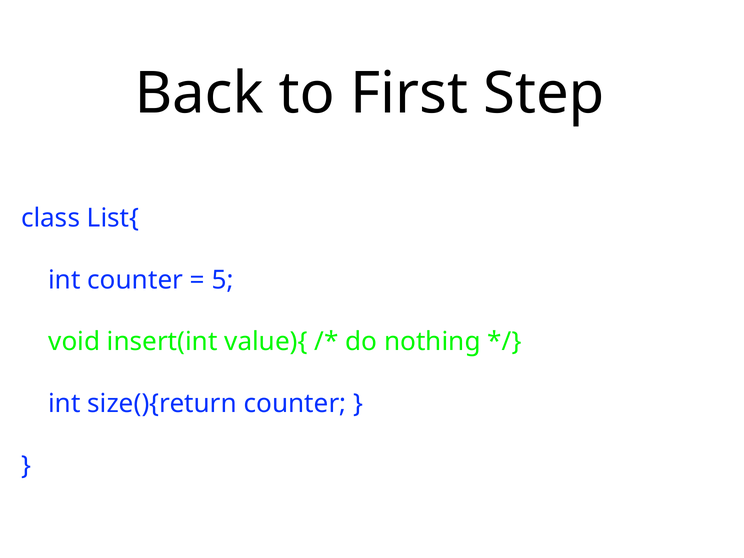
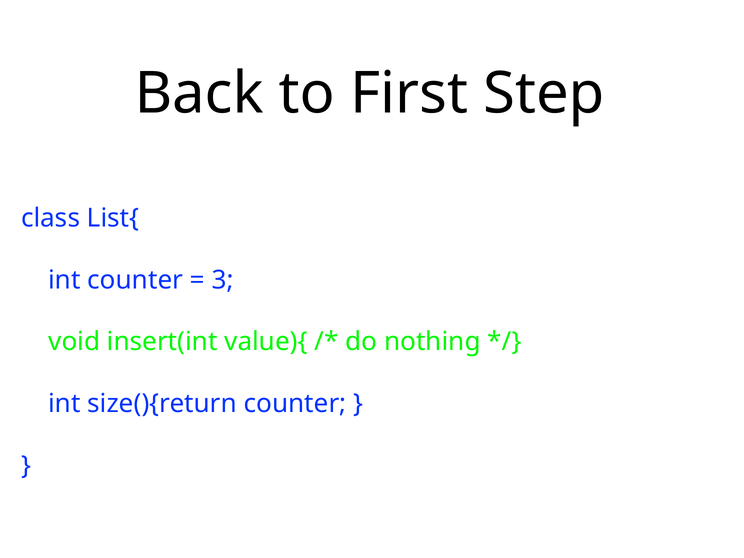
5: 5 -> 3
